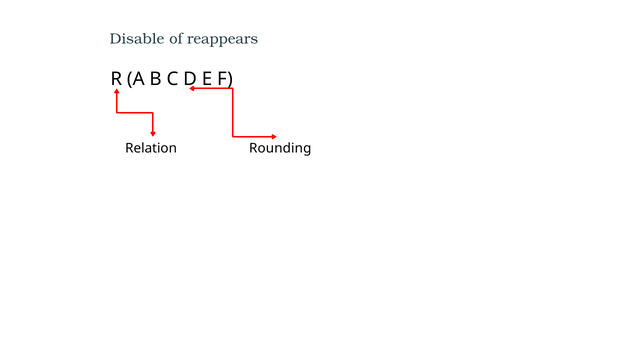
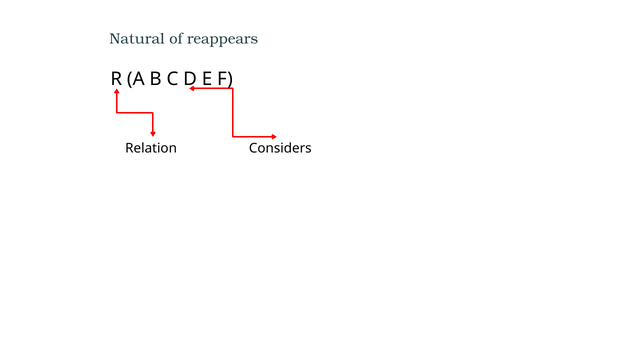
Disable: Disable -> Natural
Rounding: Rounding -> Considers
